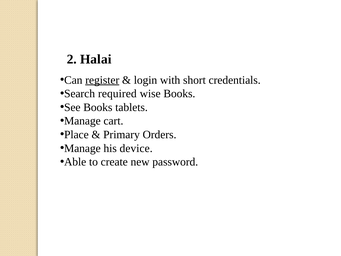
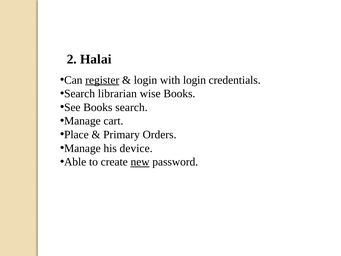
with short: short -> login
required: required -> librarian
Books tablets: tablets -> search
new underline: none -> present
